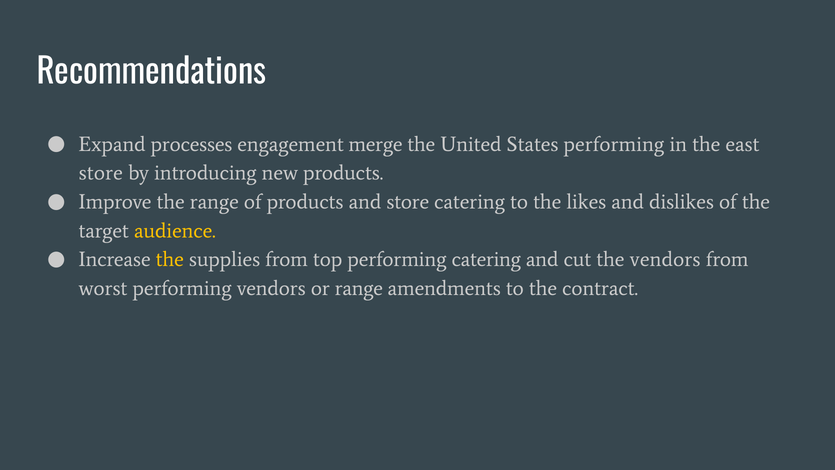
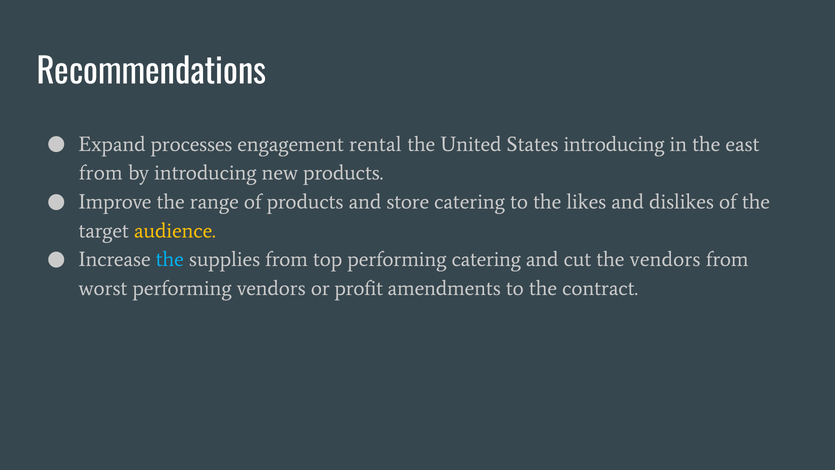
merge: merge -> rental
States performing: performing -> introducing
store at (101, 173): store -> from
the at (170, 259) colour: yellow -> light blue
or range: range -> profit
